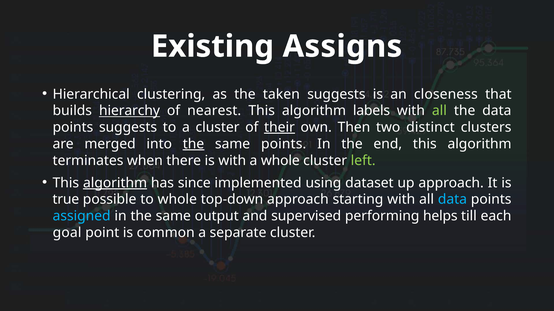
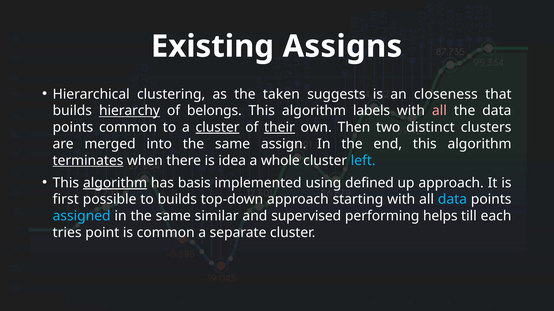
nearest: nearest -> belongs
all at (439, 111) colour: light green -> pink
points suggests: suggests -> common
cluster at (218, 128) underline: none -> present
the at (194, 144) underline: present -> none
same points: points -> assign
terminates underline: none -> present
is with: with -> idea
left colour: light green -> light blue
since: since -> basis
dataset: dataset -> defined
true: true -> first
to whole: whole -> builds
output: output -> similar
goal: goal -> tries
